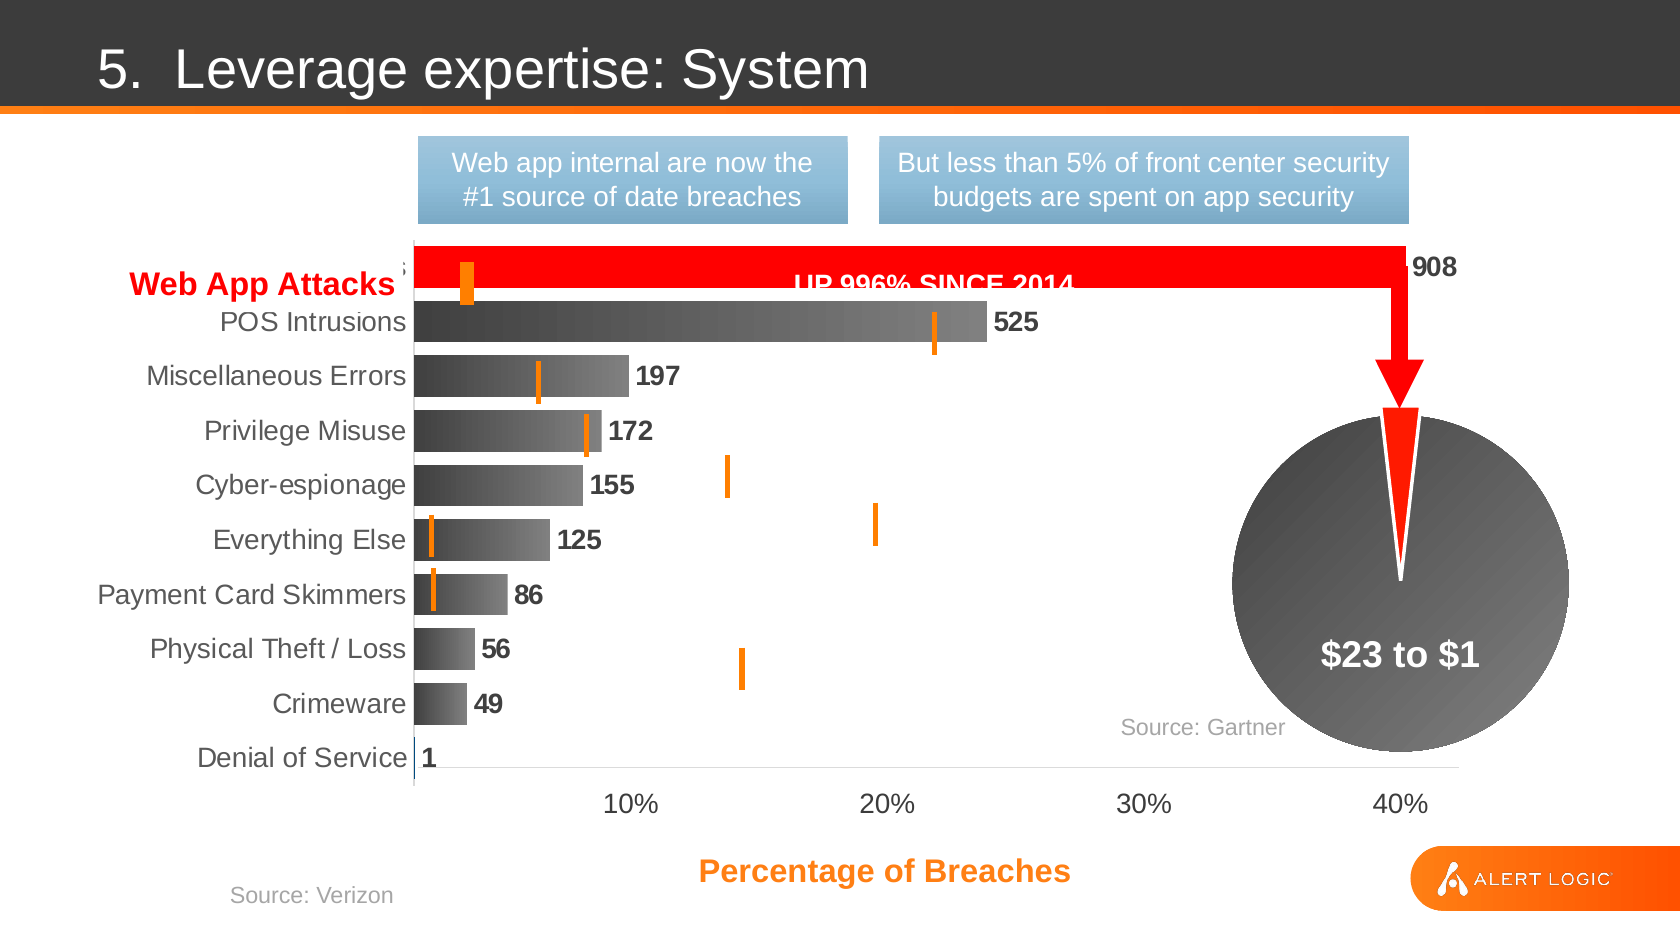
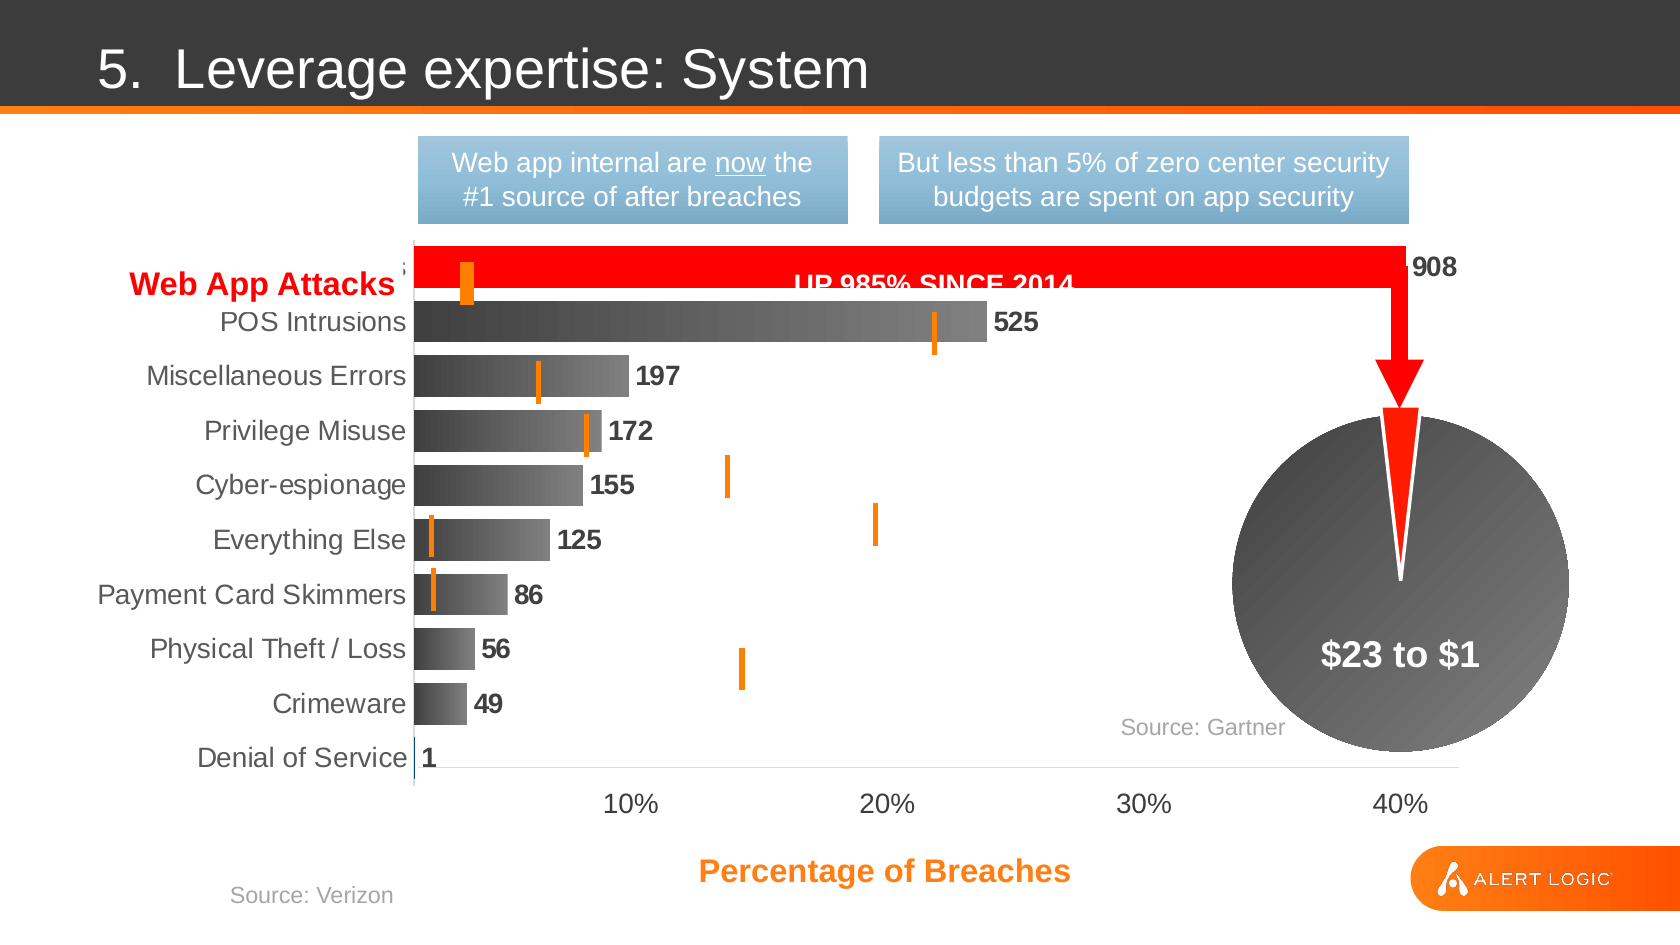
now underline: none -> present
front: front -> zero
date: date -> after
996%: 996% -> 985%
